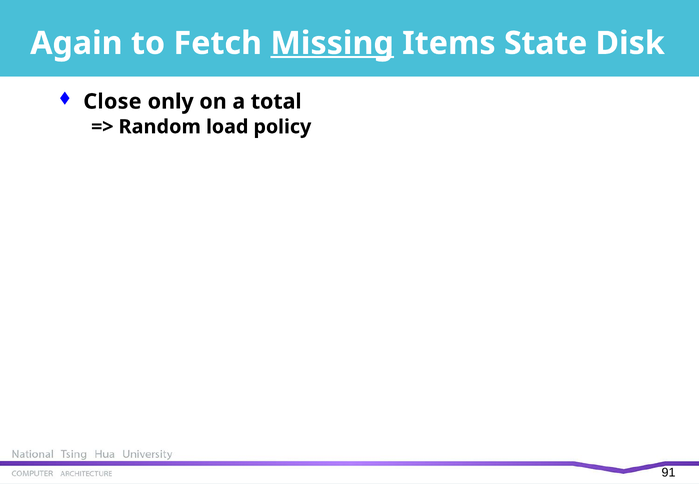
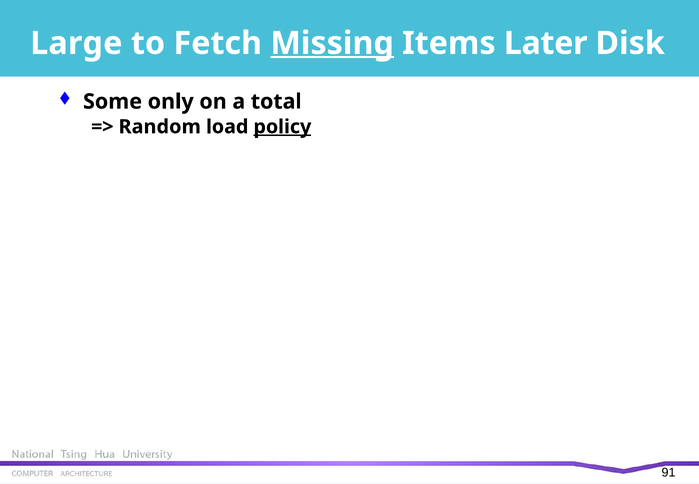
Again: Again -> Large
State: State -> Later
Close: Close -> Some
policy underline: none -> present
